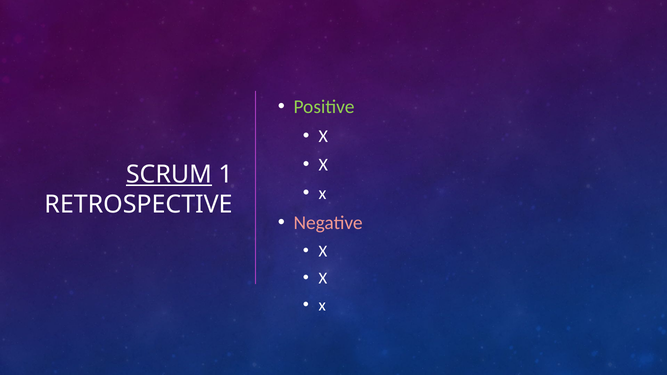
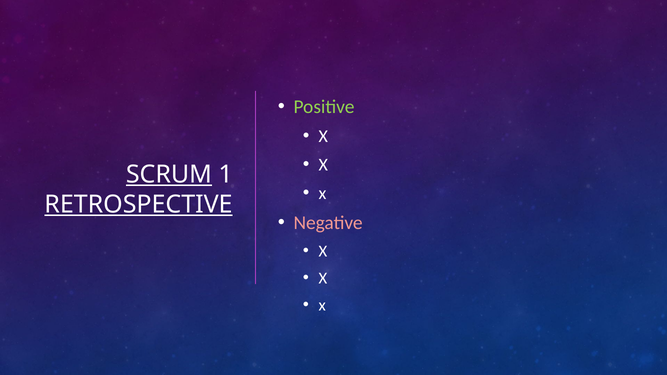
RETROSPECTIVE underline: none -> present
